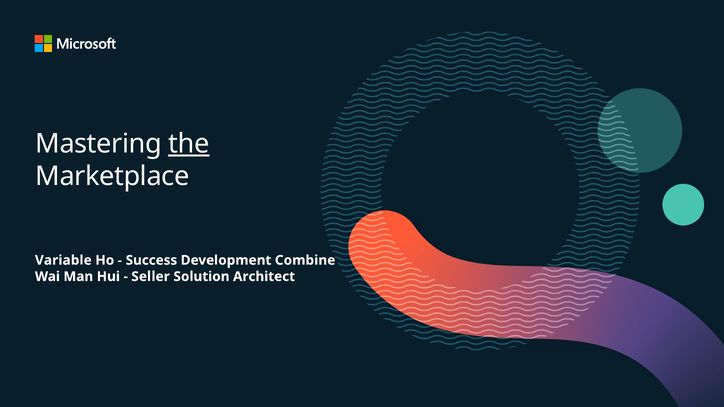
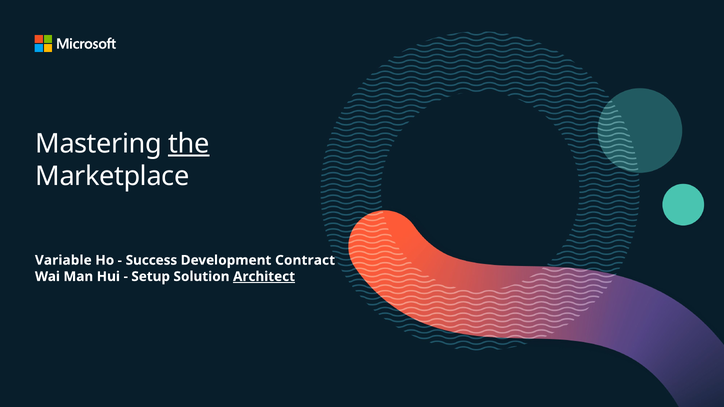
Combine: Combine -> Contract
Seller: Seller -> Setup
Architect underline: none -> present
